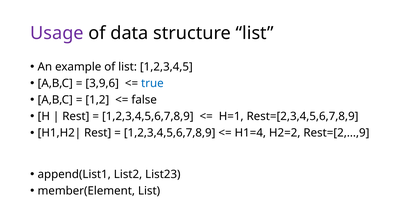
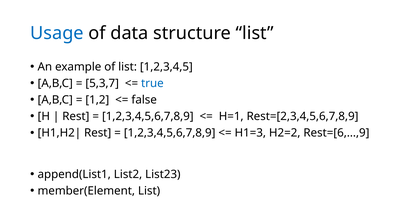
Usage colour: purple -> blue
3,9,6: 3,9,6 -> 5,3,7
H1=4: H1=4 -> H1=3
Rest=[2,…,9: Rest=[2,…,9 -> Rest=[6,…,9
